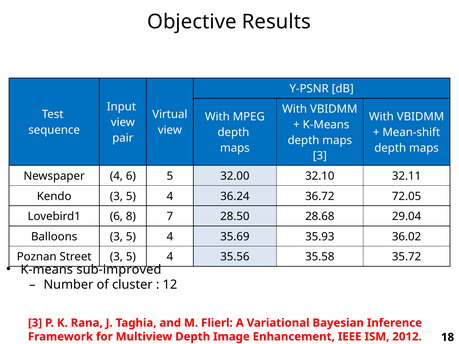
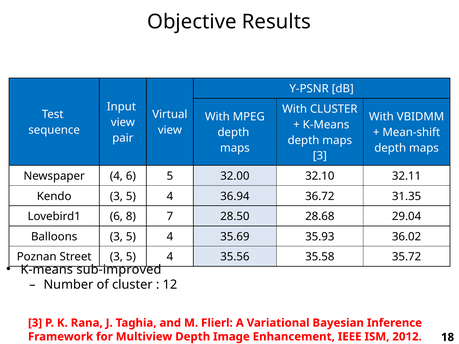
VBIDMM at (334, 109): VBIDMM -> CLUSTER
36.24: 36.24 -> 36.94
72.05: 72.05 -> 31.35
